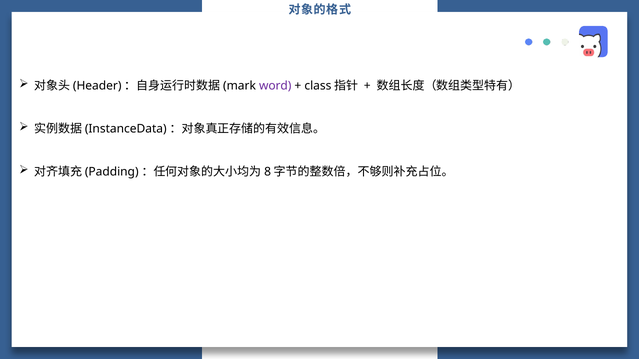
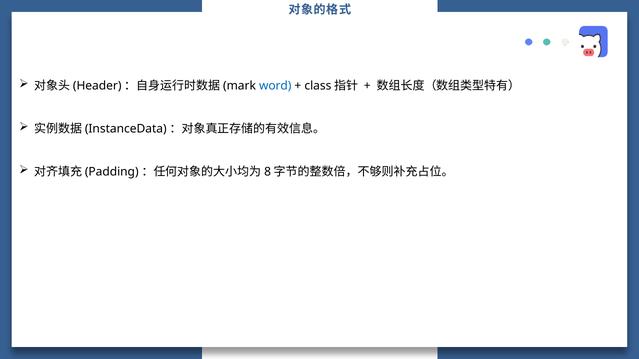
word colour: purple -> blue
